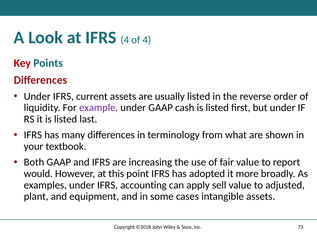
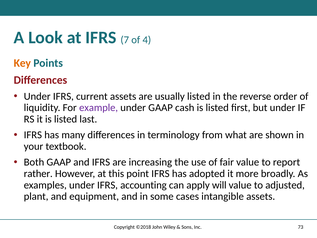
S 4: 4 -> 7
Key colour: red -> orange
would: would -> rather
sell: sell -> will
